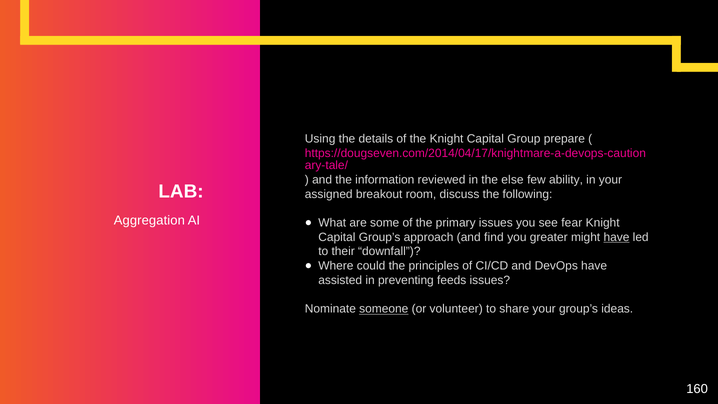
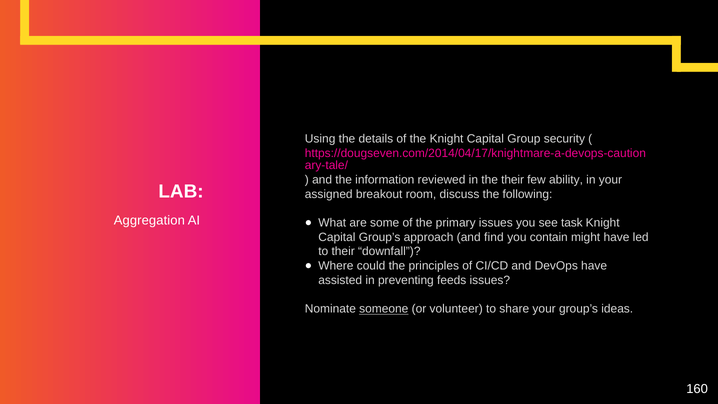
prepare: prepare -> security
the else: else -> their
fear: fear -> task
greater: greater -> contain
have at (616, 237) underline: present -> none
